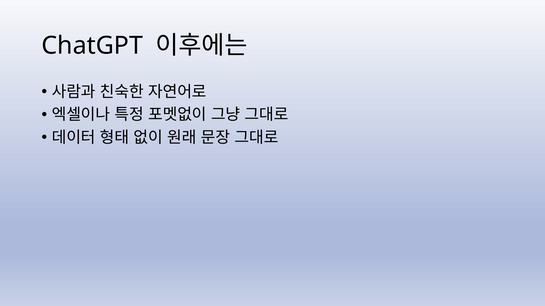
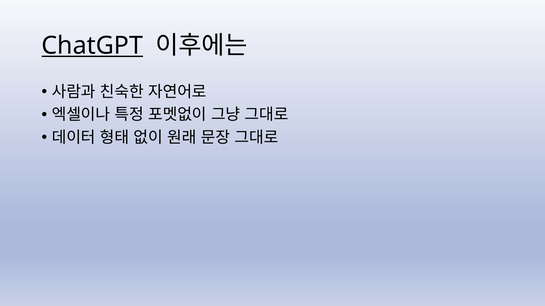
ChatGPT underline: none -> present
